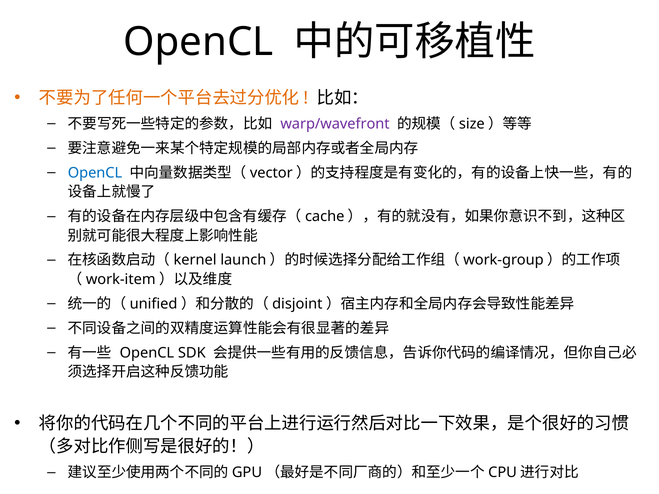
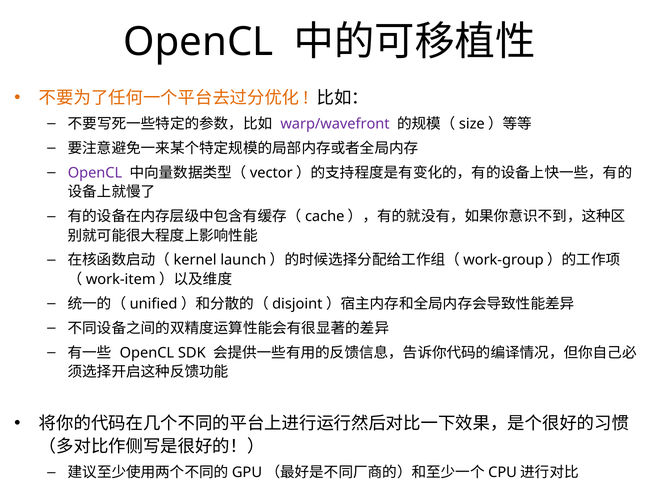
OpenCL at (95, 173) colour: blue -> purple
